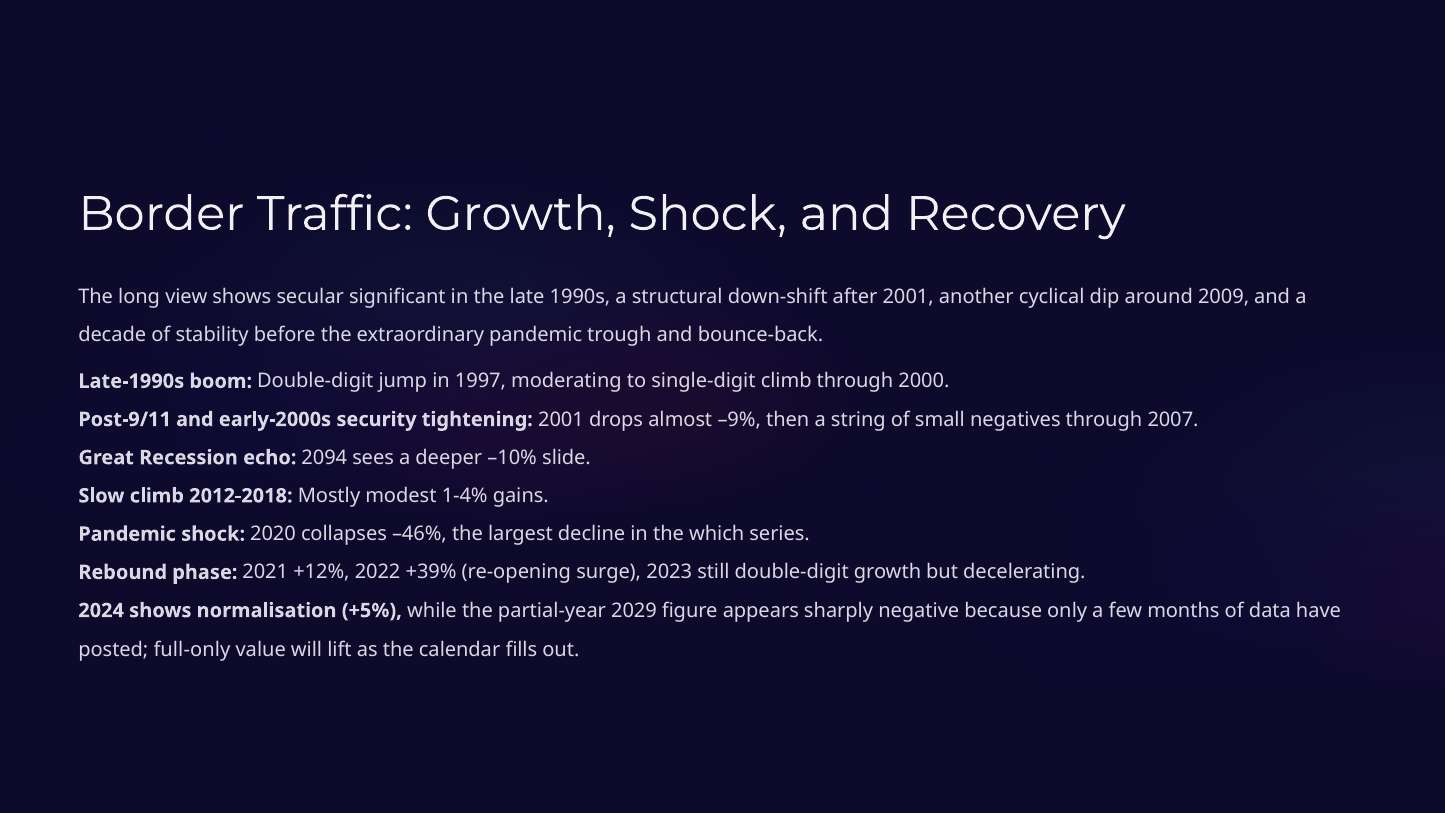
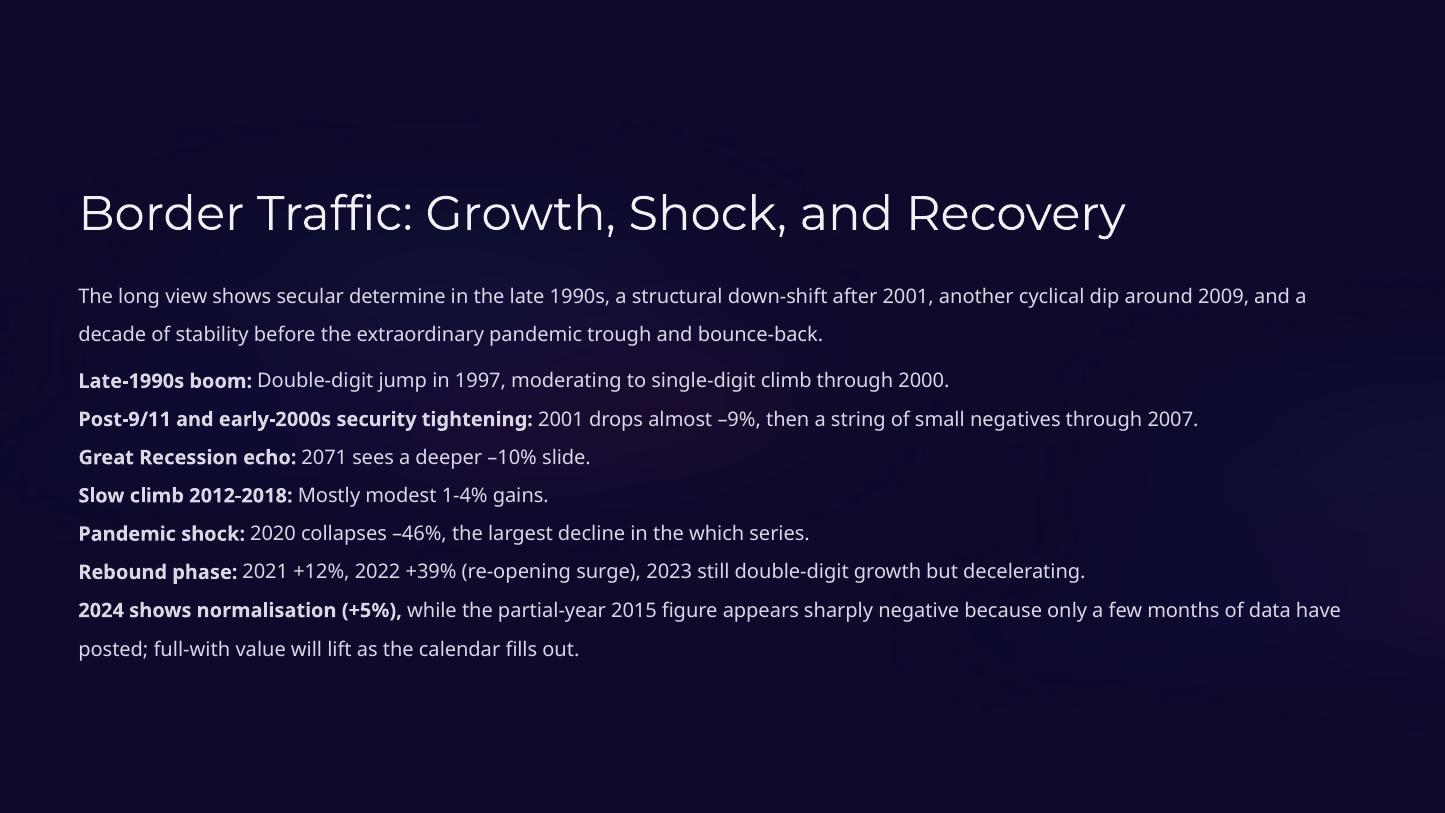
significant: significant -> determine
2094: 2094 -> 2071
2029: 2029 -> 2015
full-only: full-only -> full-with
